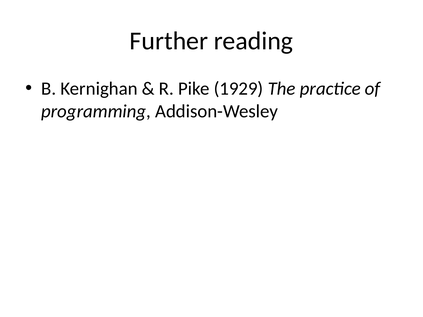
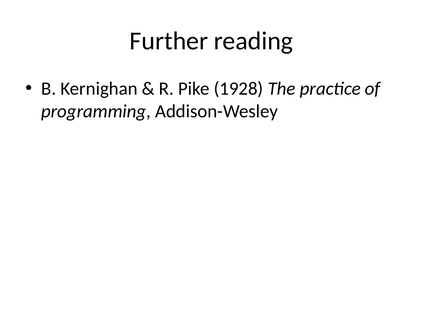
1929: 1929 -> 1928
